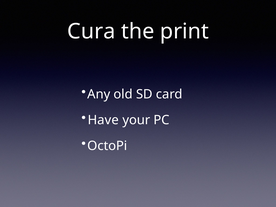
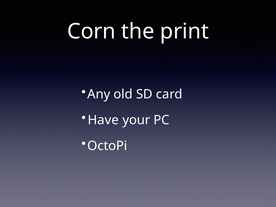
Cura: Cura -> Corn
